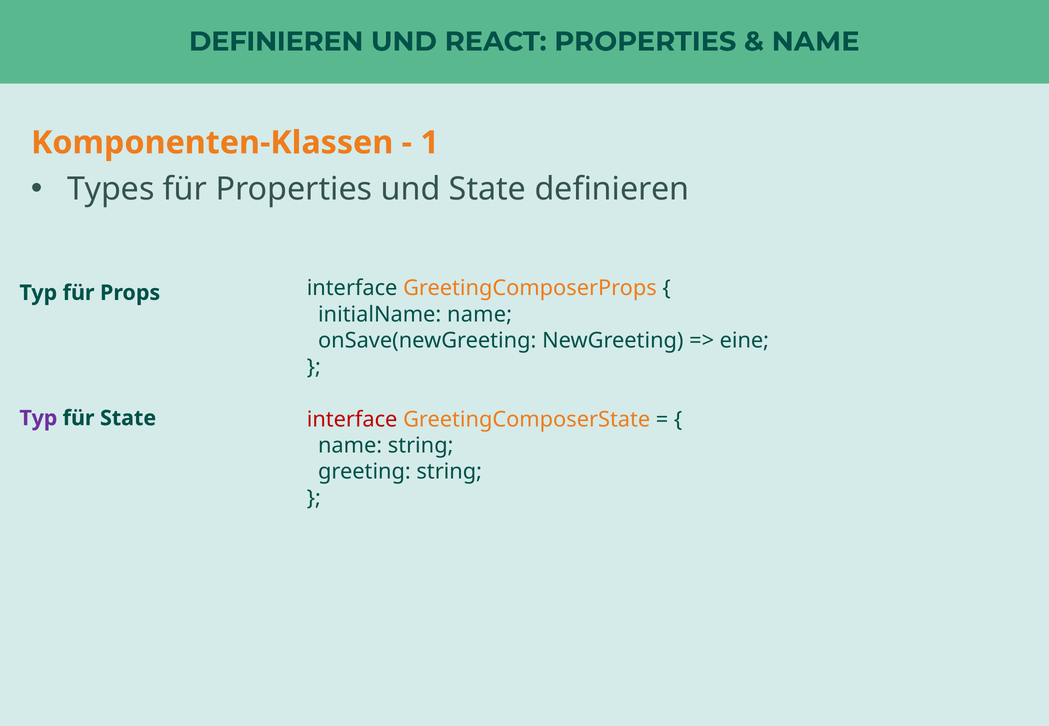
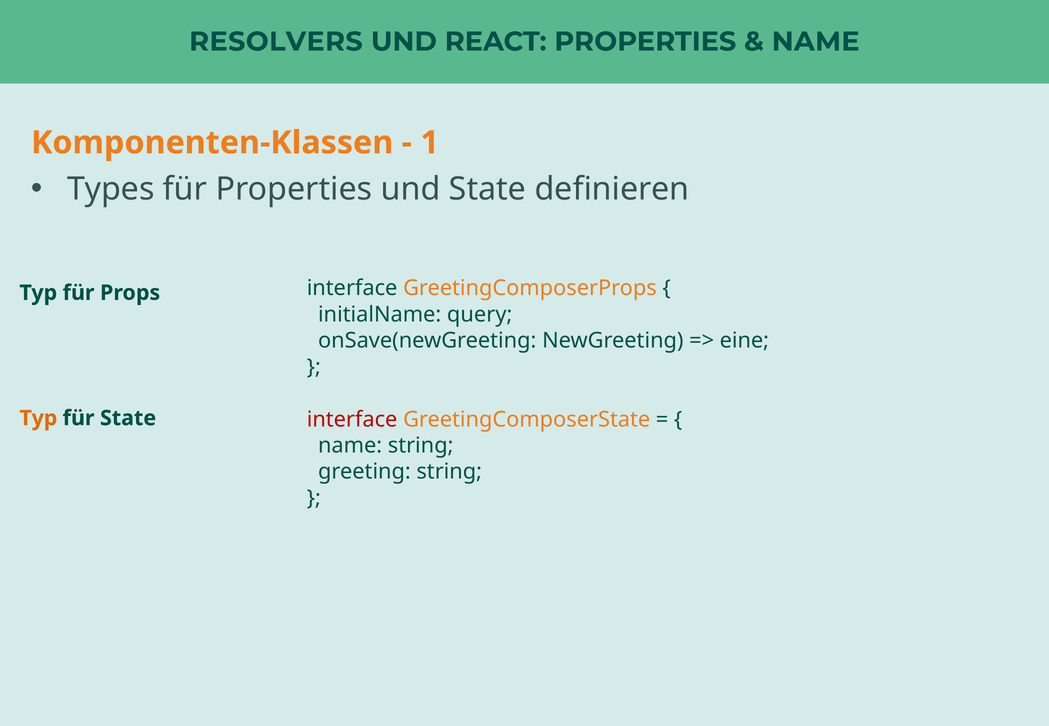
DEFINIEREN at (276, 42): DEFINIEREN -> RESOLVERS
initialName name: name -> query
Typ at (38, 418) colour: purple -> orange
